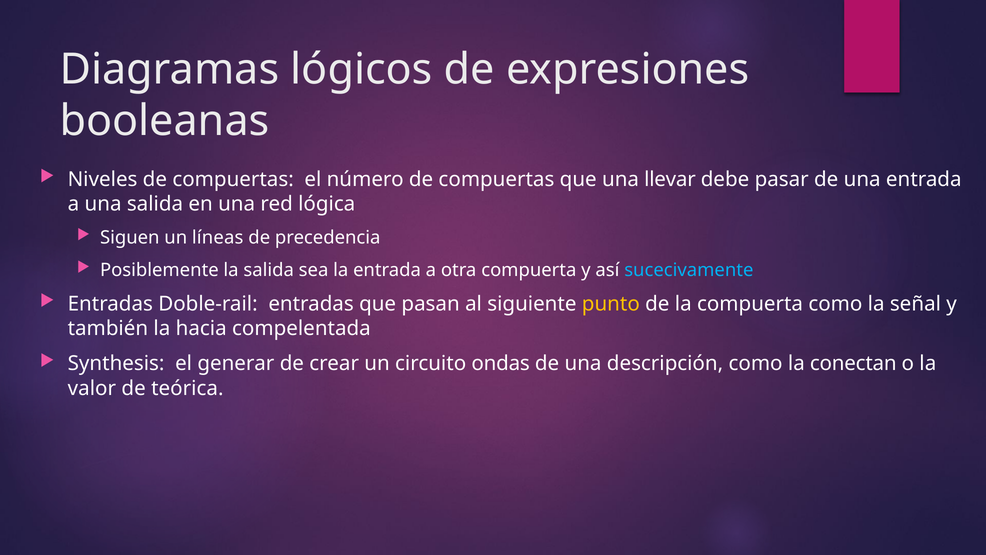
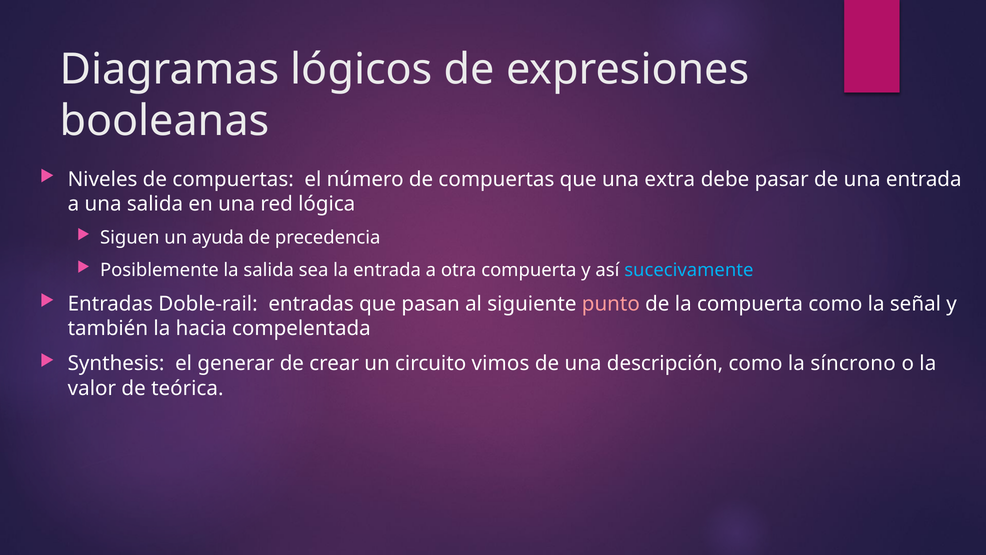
llevar: llevar -> extra
líneas: líneas -> ayuda
punto colour: yellow -> pink
ondas: ondas -> vimos
conectan: conectan -> síncrono
